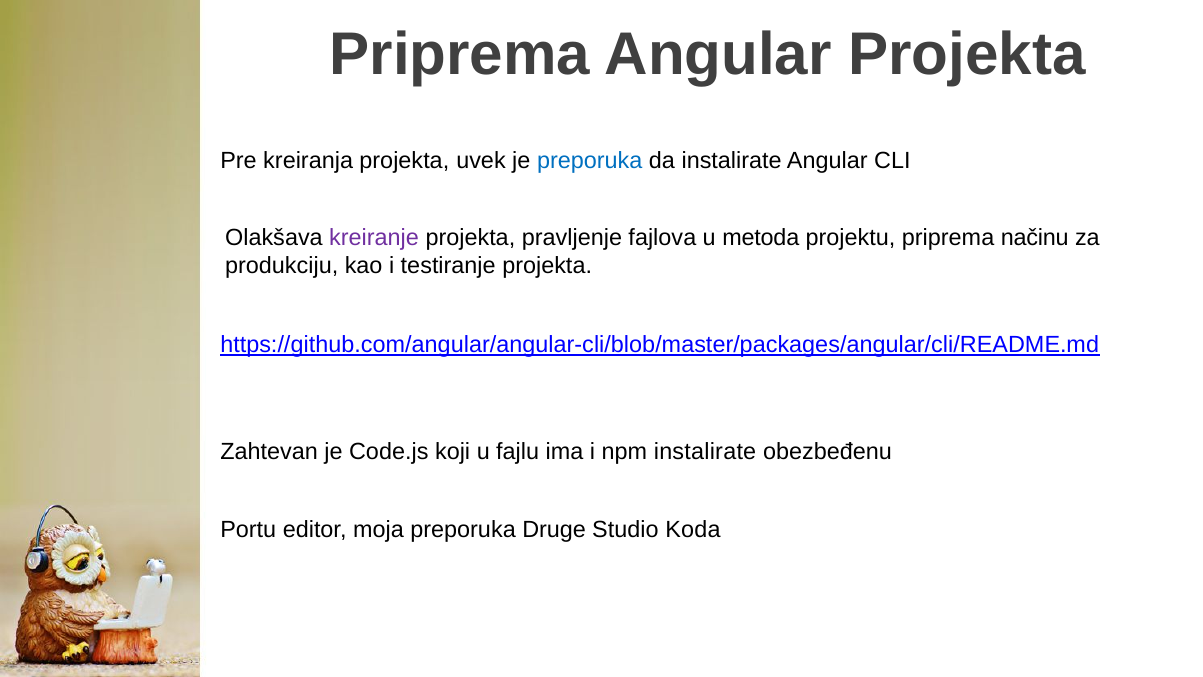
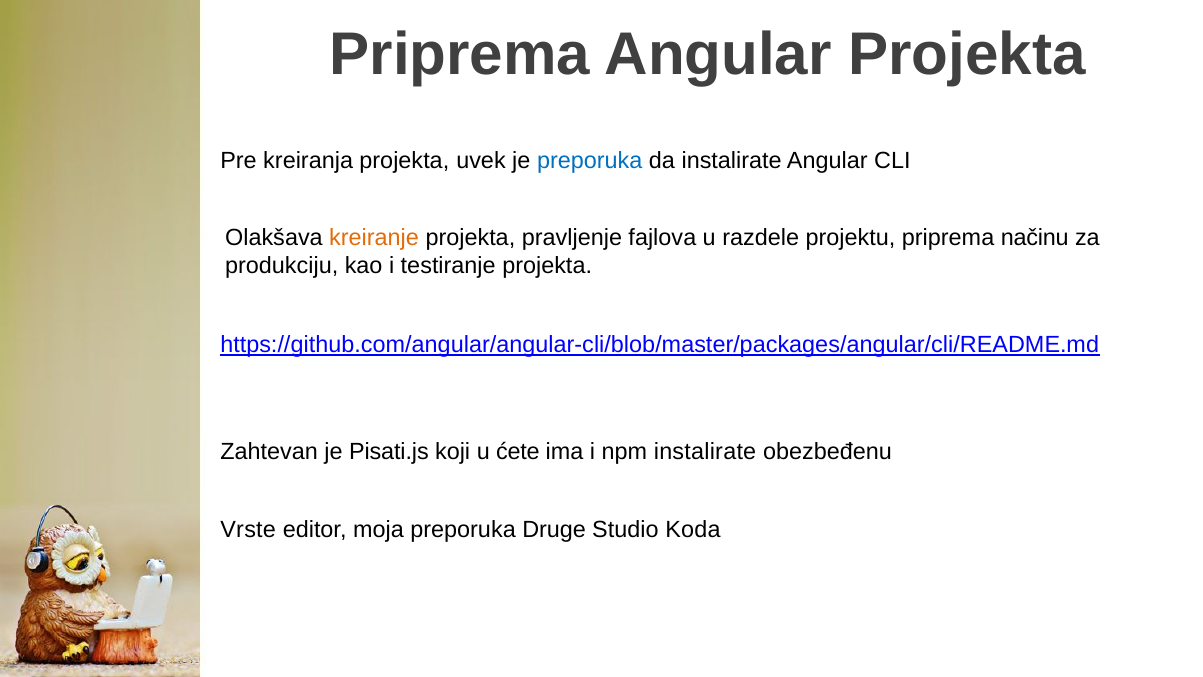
kreiranje colour: purple -> orange
metoda: metoda -> razdele
Code.js: Code.js -> Pisati.js
fajlu: fajlu -> ćete
Portu: Portu -> Vrste
